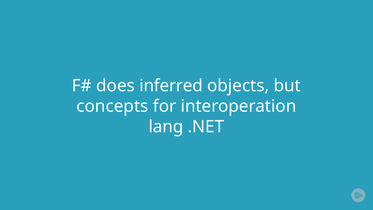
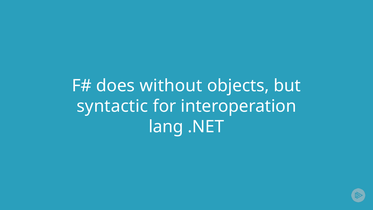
inferred: inferred -> without
concepts: concepts -> syntactic
